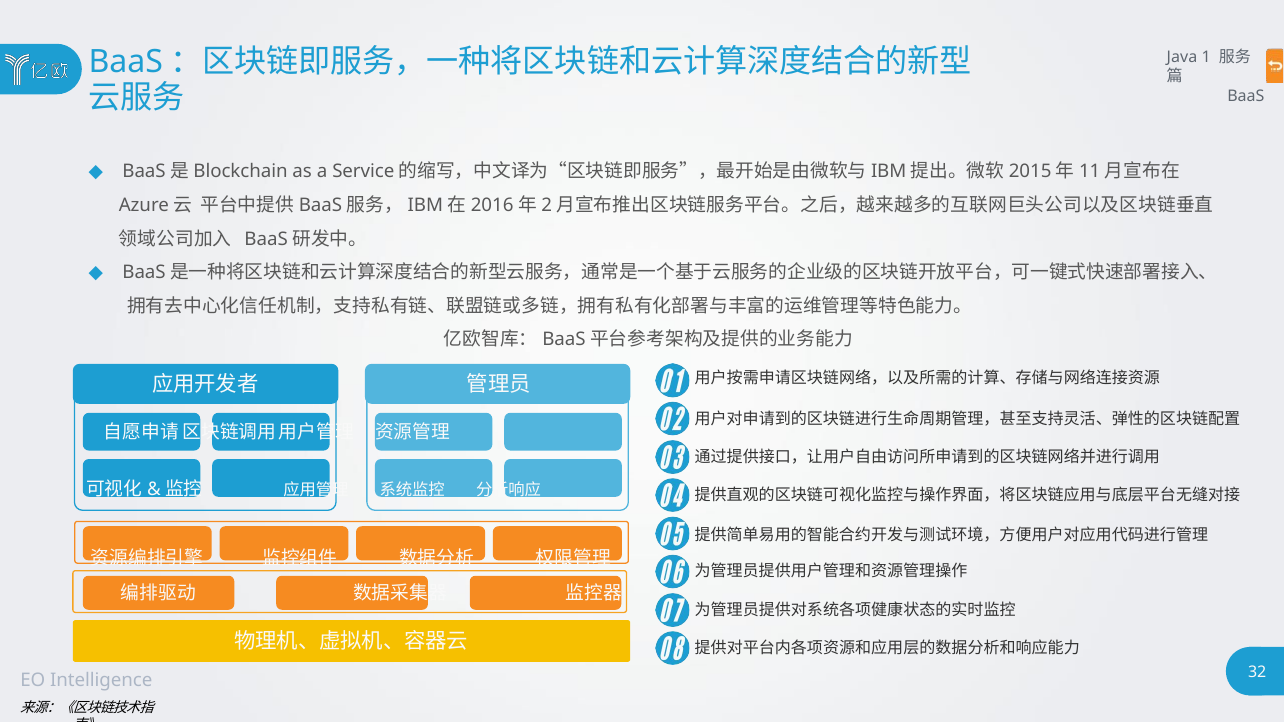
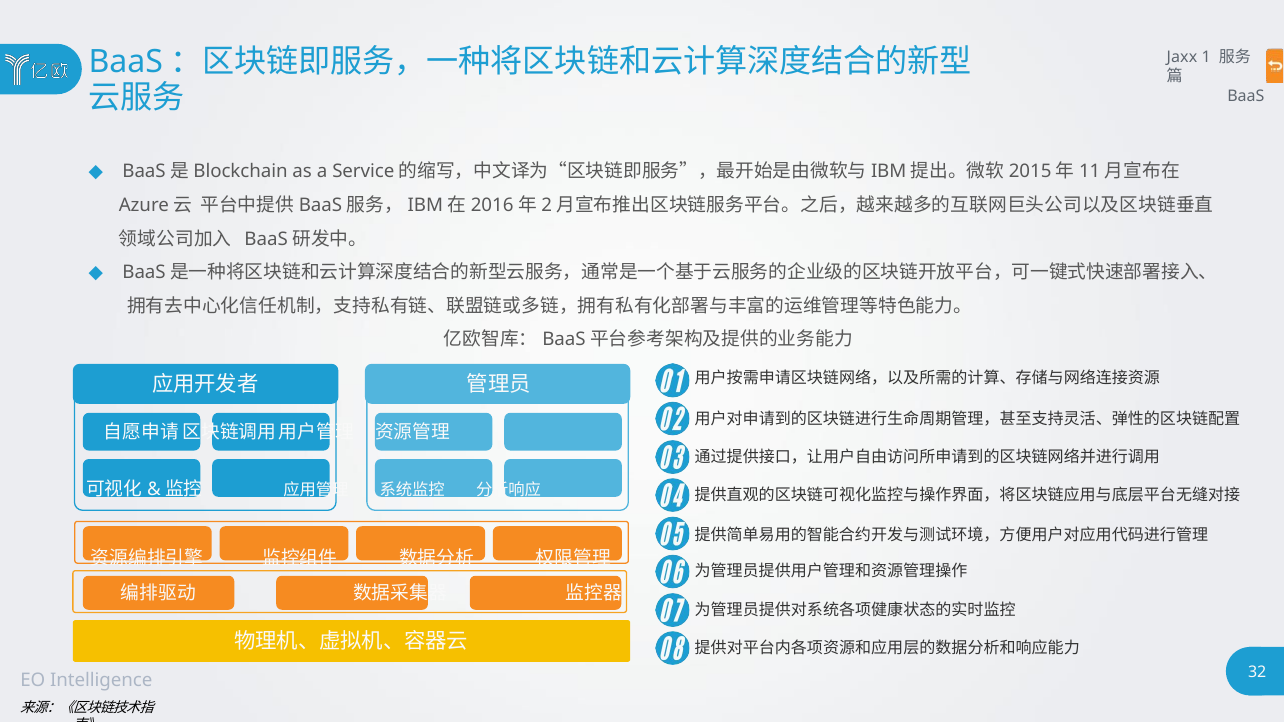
Java: Java -> Jaxx
